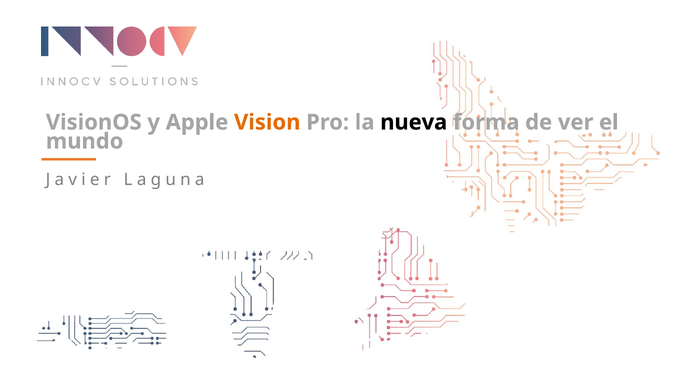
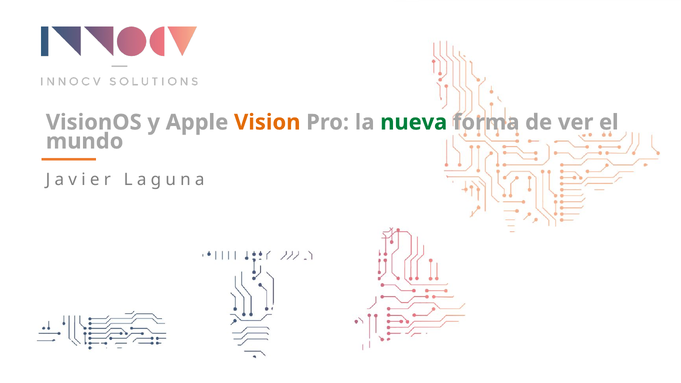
nueva colour: black -> green
